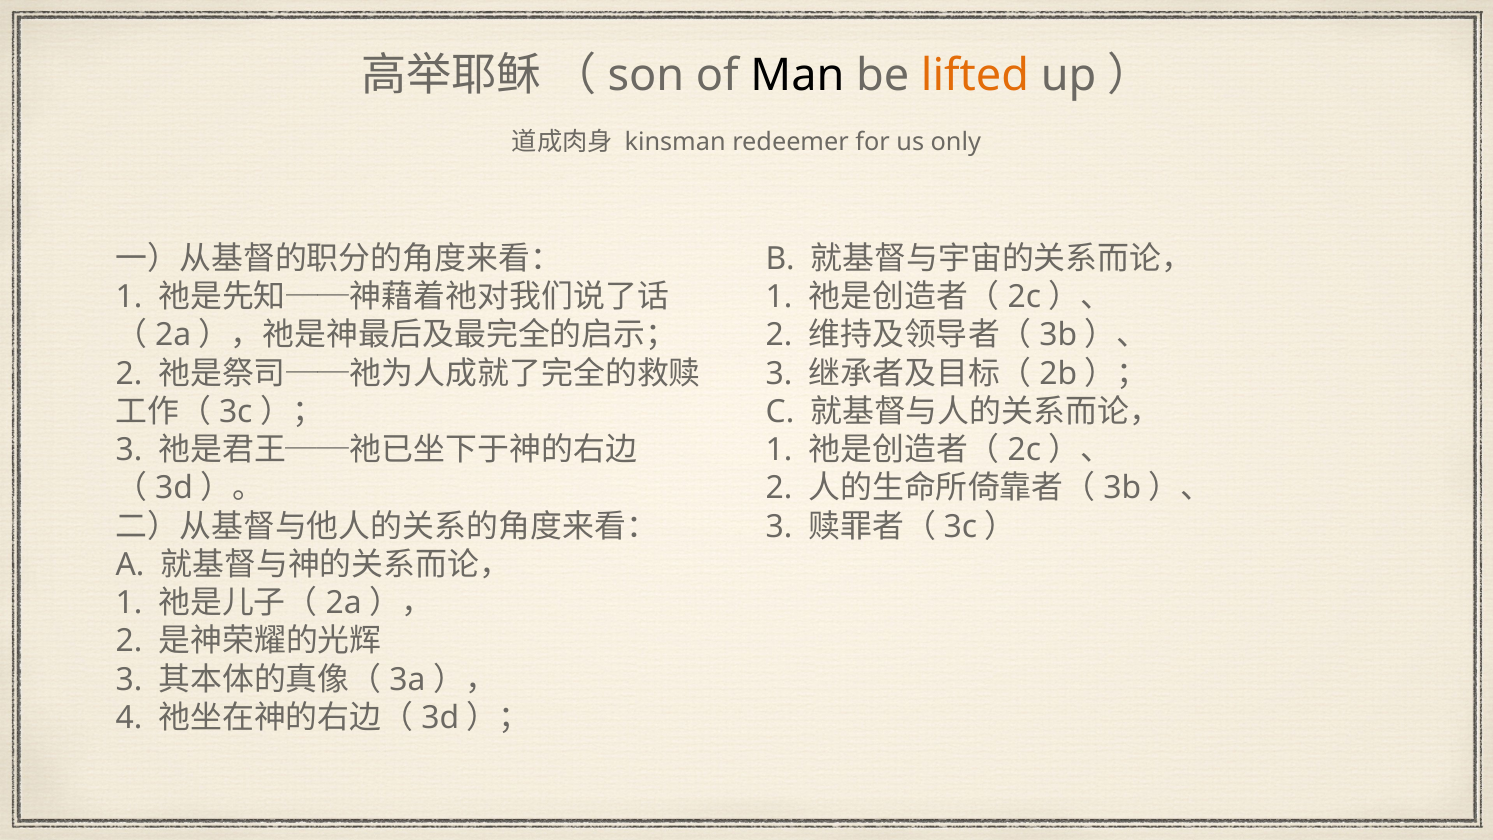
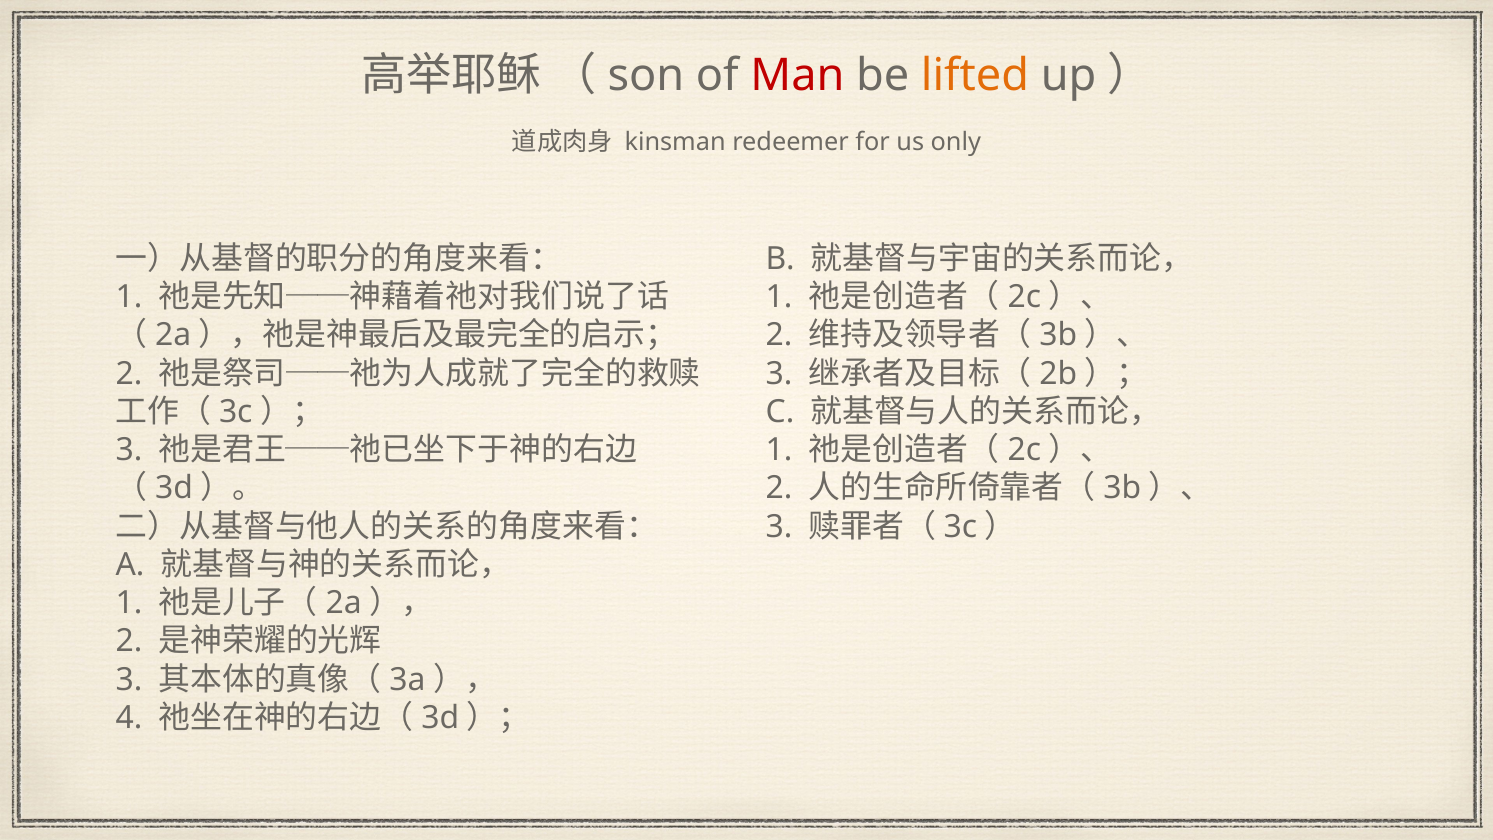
Man colour: black -> red
